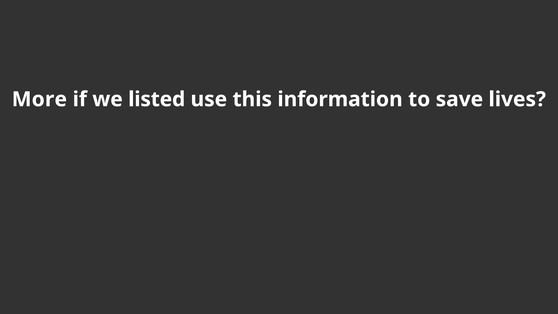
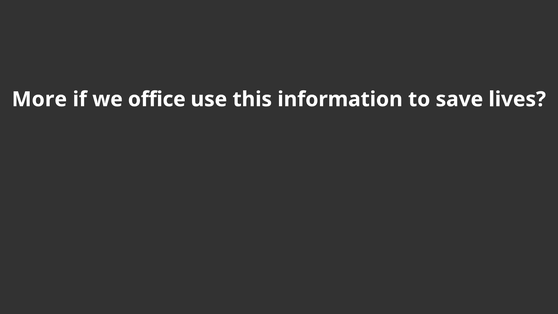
listed: listed -> office
